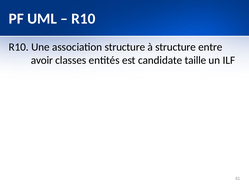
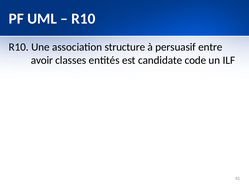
à structure: structure -> persuasif
taille: taille -> code
